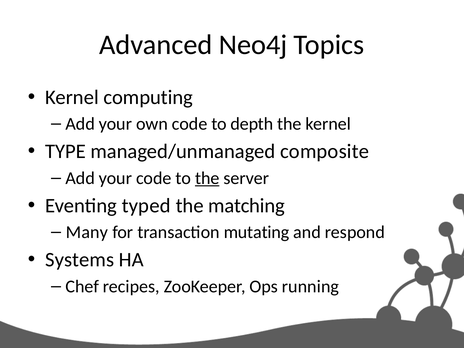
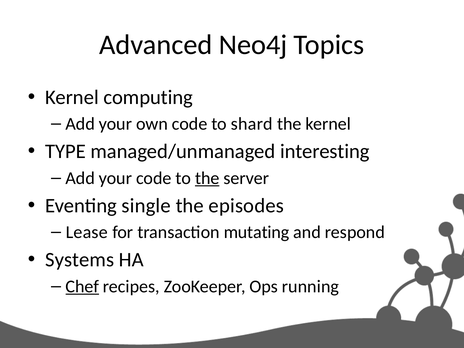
depth: depth -> shard
composite: composite -> interesting
typed: typed -> single
matching: matching -> episodes
Many: Many -> Lease
Chef underline: none -> present
